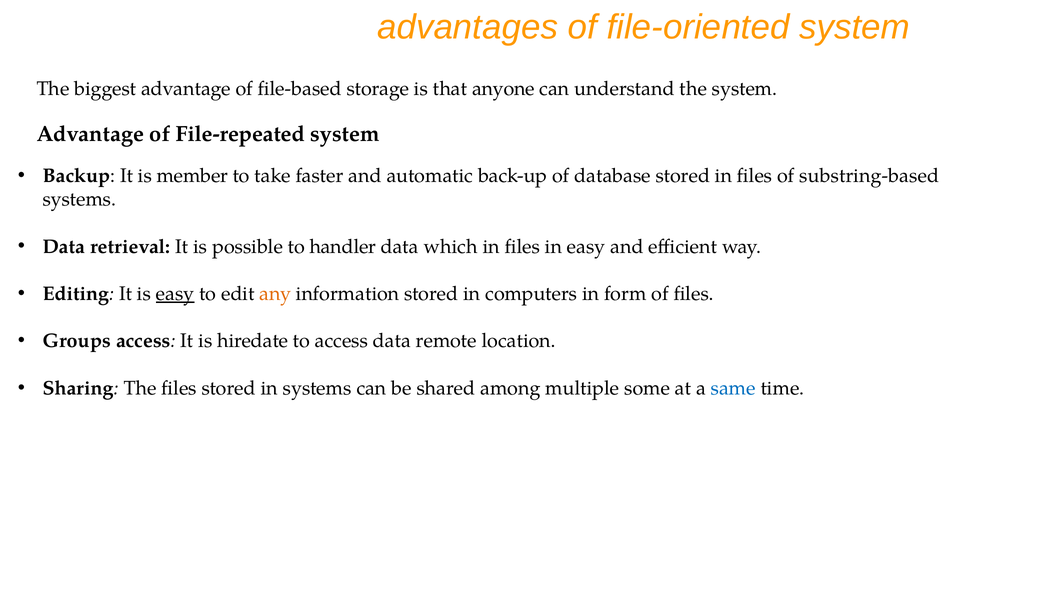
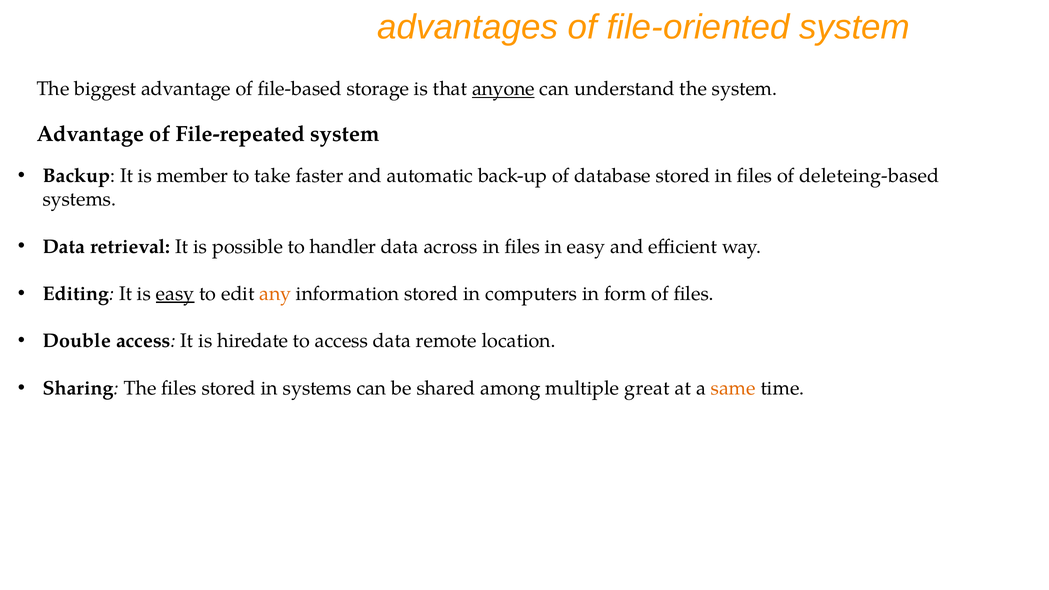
anyone underline: none -> present
substring-based: substring-based -> deleteing-based
which: which -> across
Groups: Groups -> Double
some: some -> great
same colour: blue -> orange
